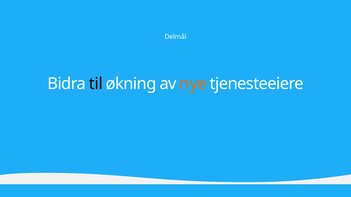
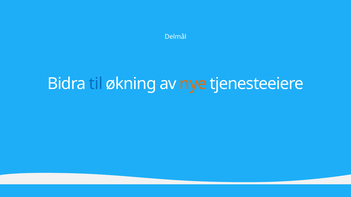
til colour: black -> blue
